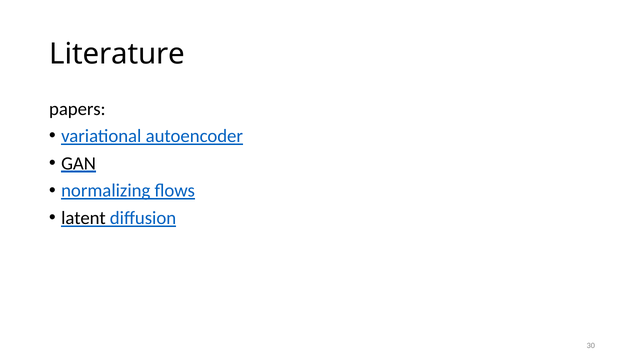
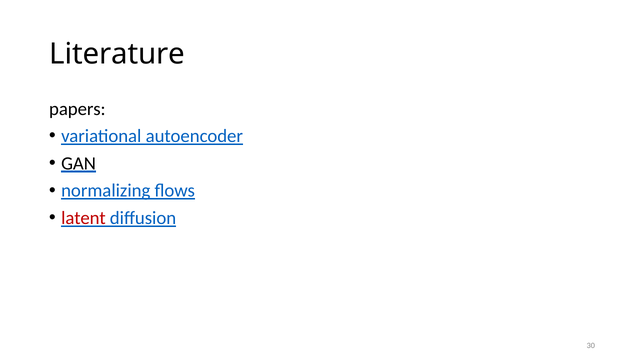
latent colour: black -> red
